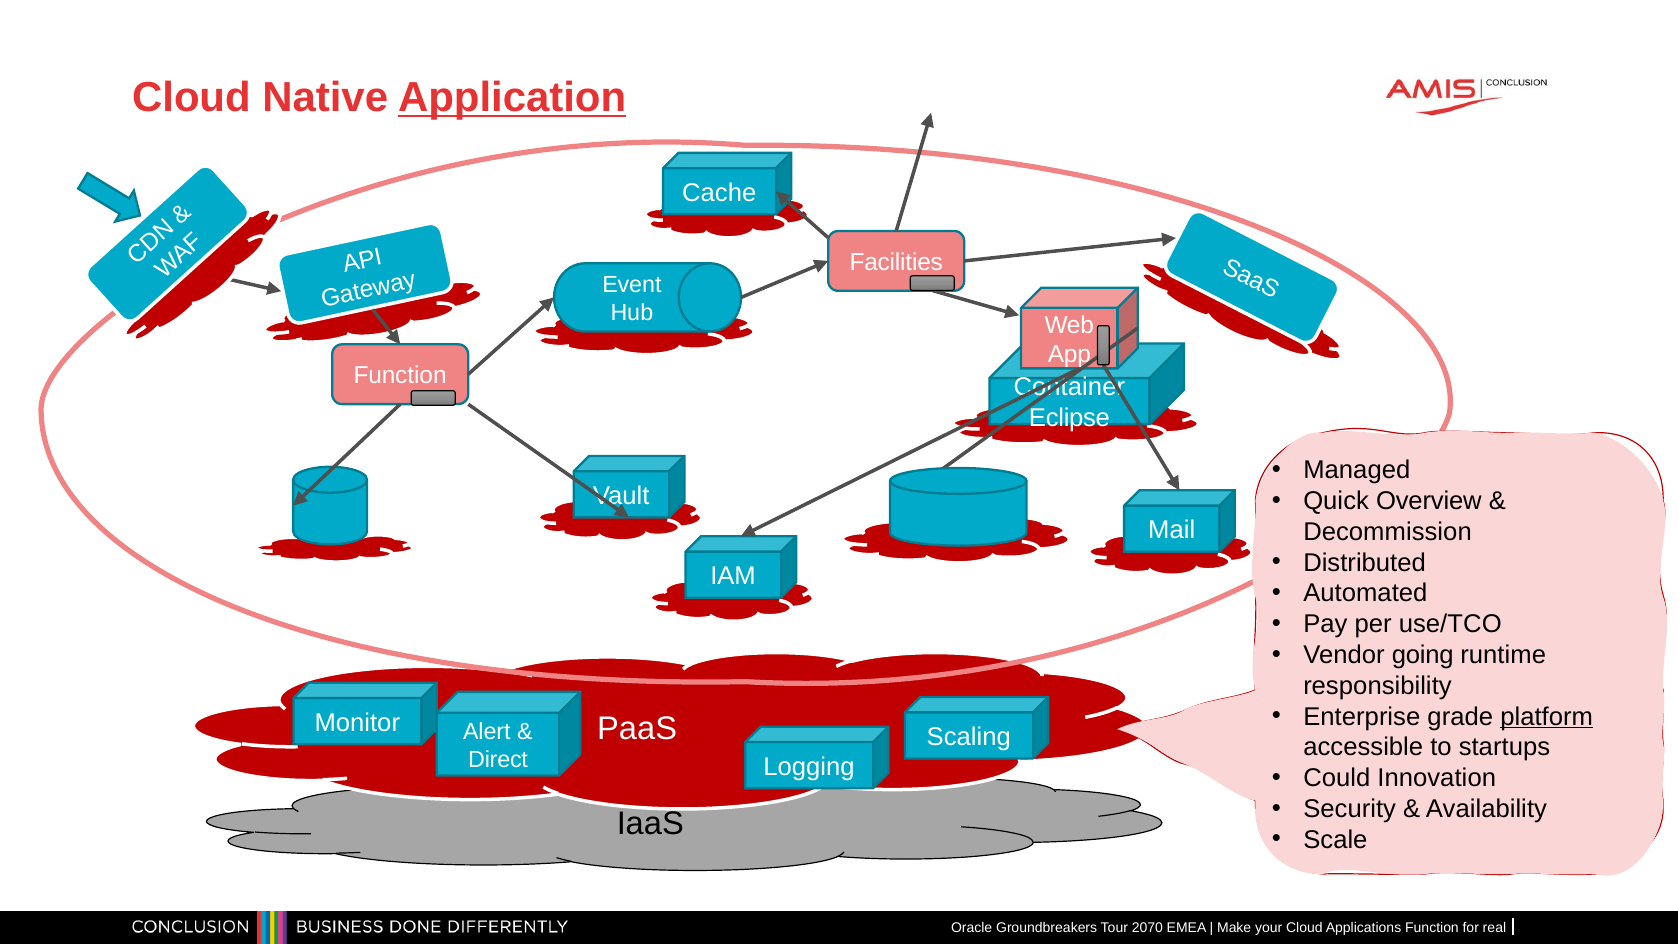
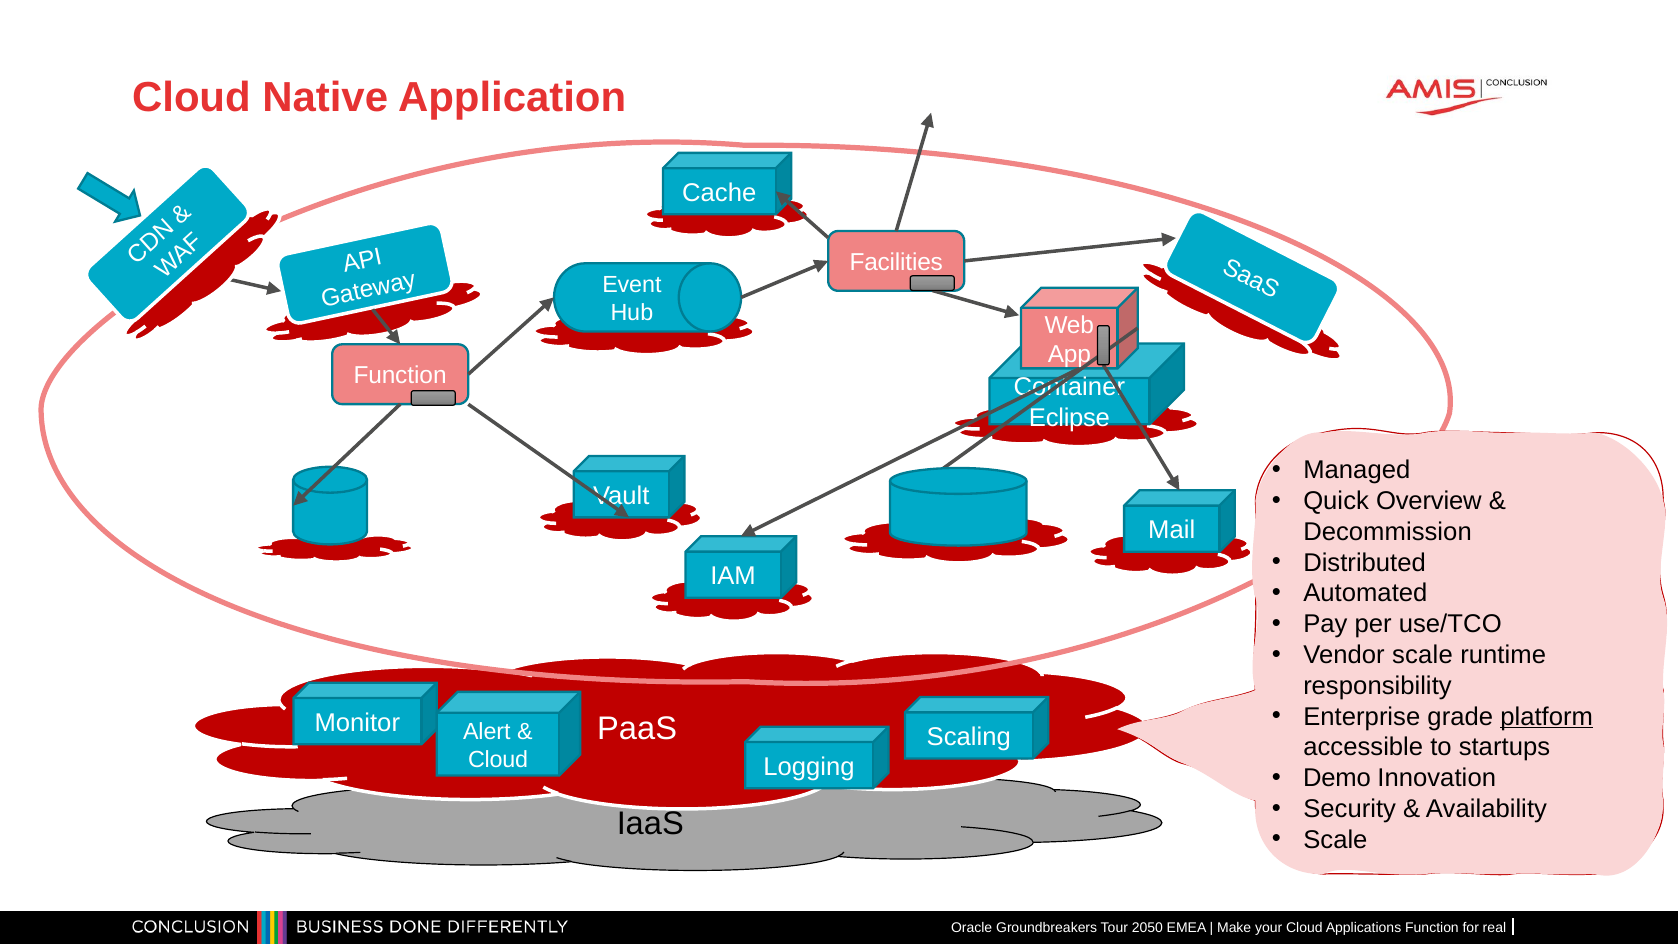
Application underline: present -> none
Vendor going: going -> scale
Direct at (498, 760): Direct -> Cloud
Could: Could -> Demo
2070: 2070 -> 2050
